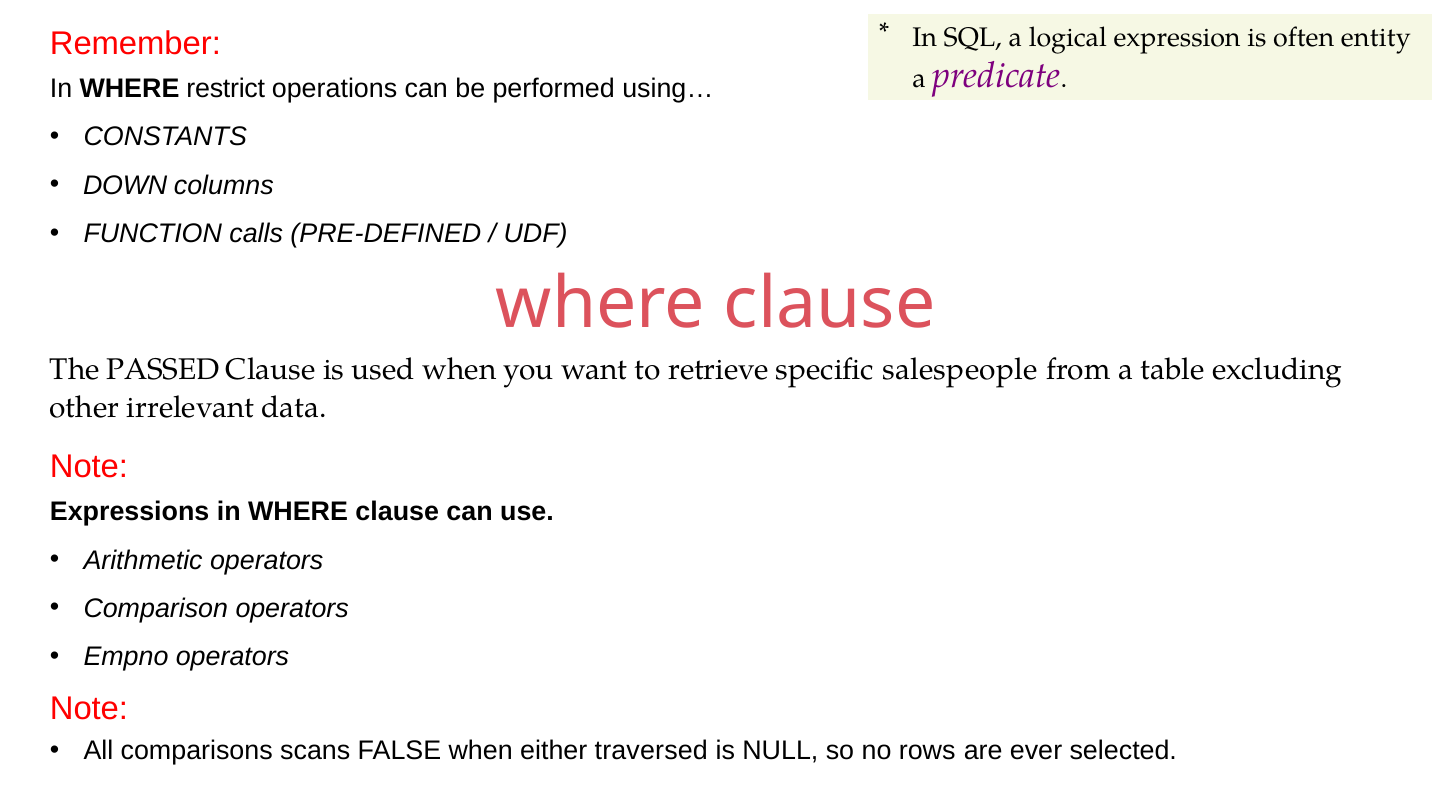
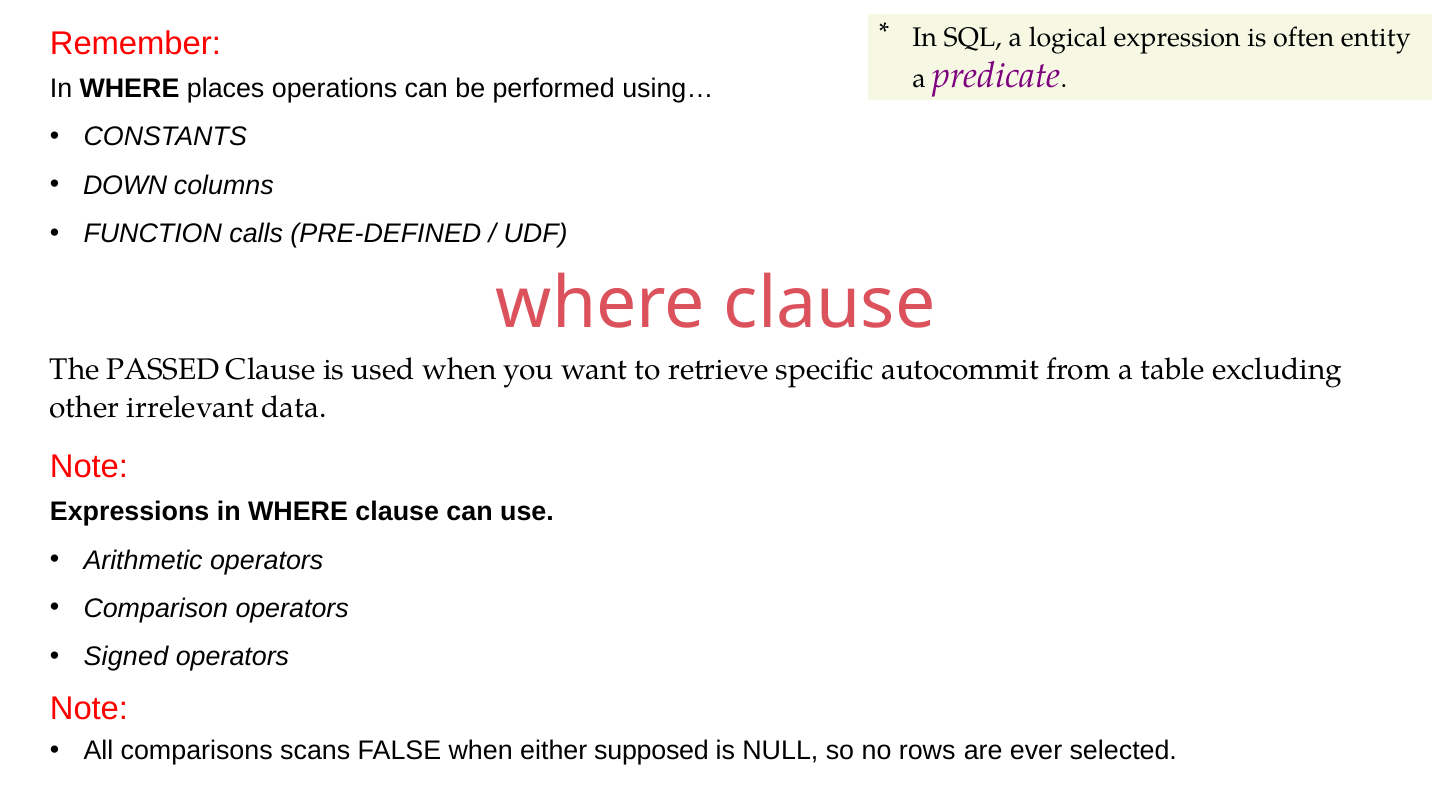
restrict: restrict -> places
salespeople: salespeople -> autocommit
Empno: Empno -> Signed
traversed: traversed -> supposed
